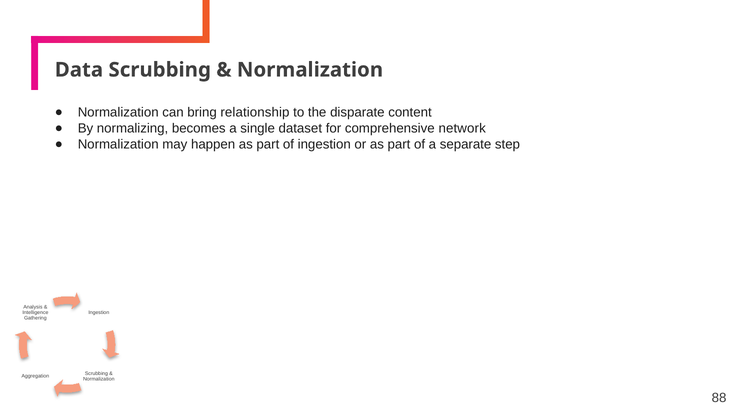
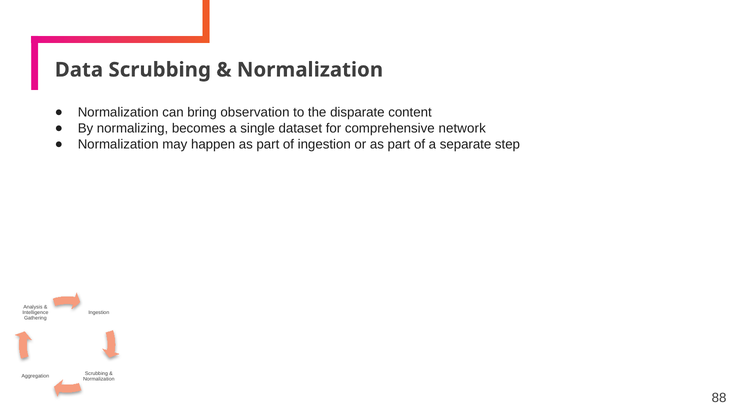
relationship: relationship -> observation
